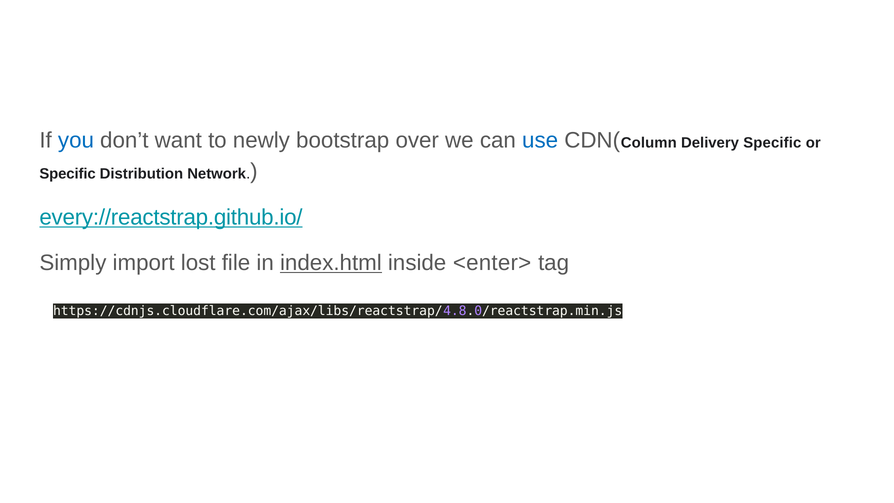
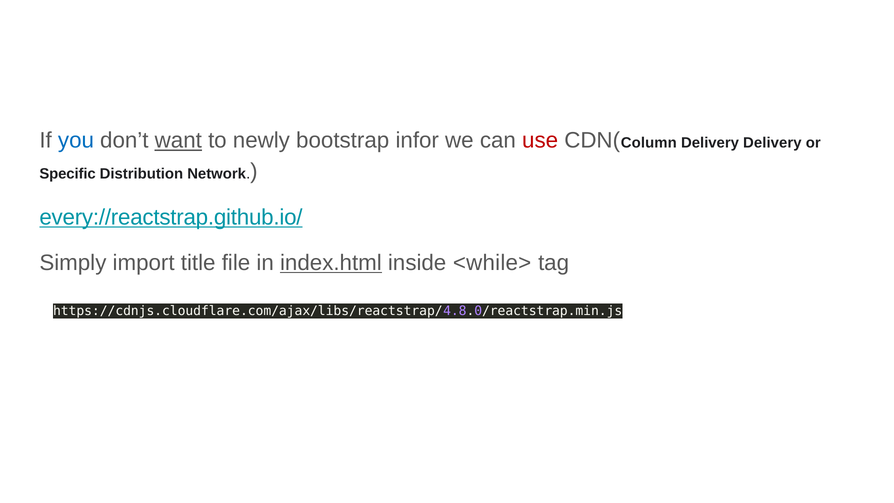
want underline: none -> present
over: over -> infor
use colour: blue -> red
Delivery Specific: Specific -> Delivery
lost: lost -> title
<enter>: <enter> -> <while>
